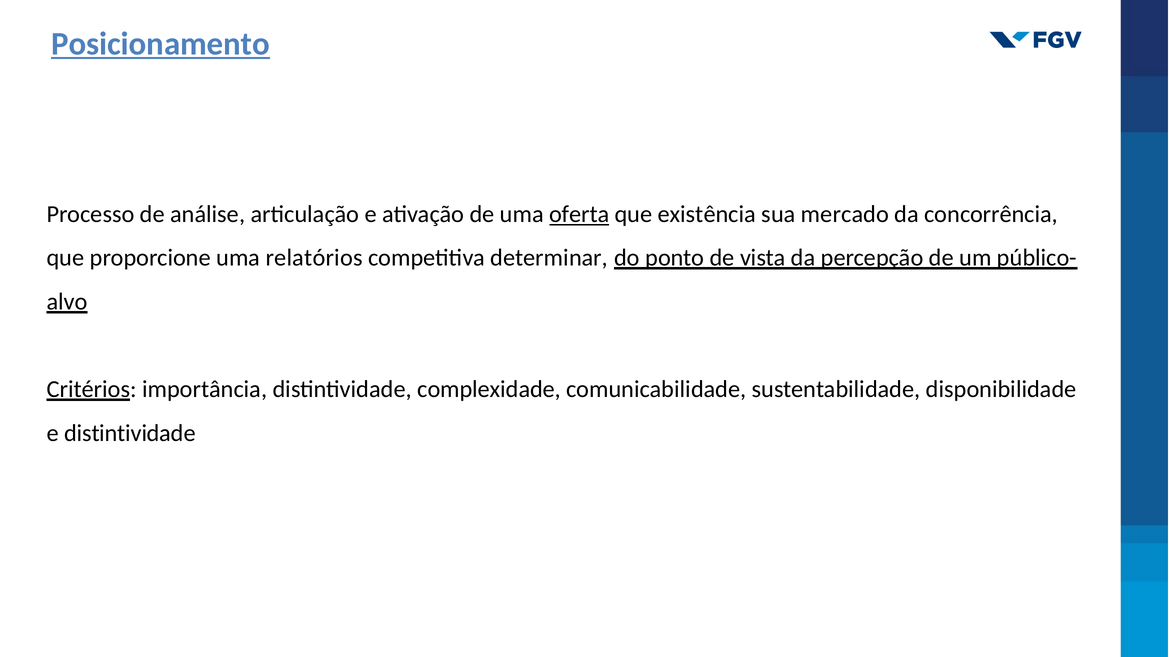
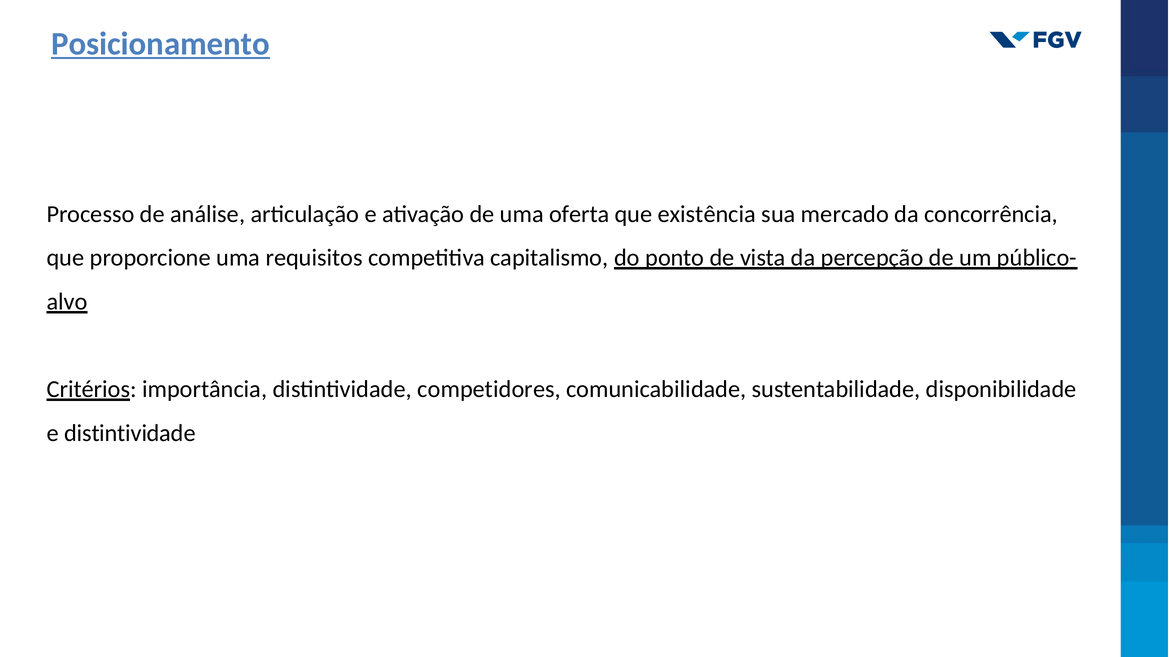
oferta underline: present -> none
relatórios: relatórios -> requisitos
determinar: determinar -> capitalismo
complexidade: complexidade -> competidores
